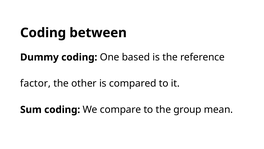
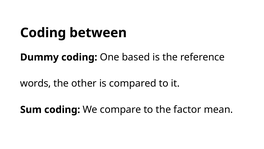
factor: factor -> words
group: group -> factor
